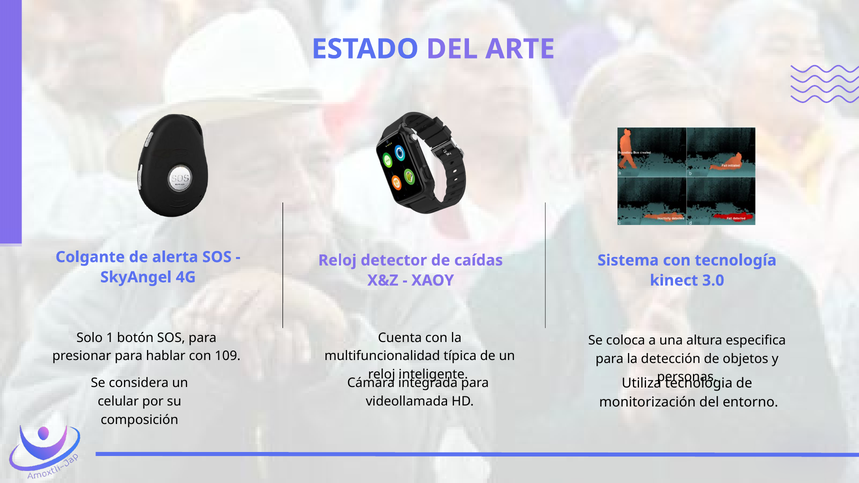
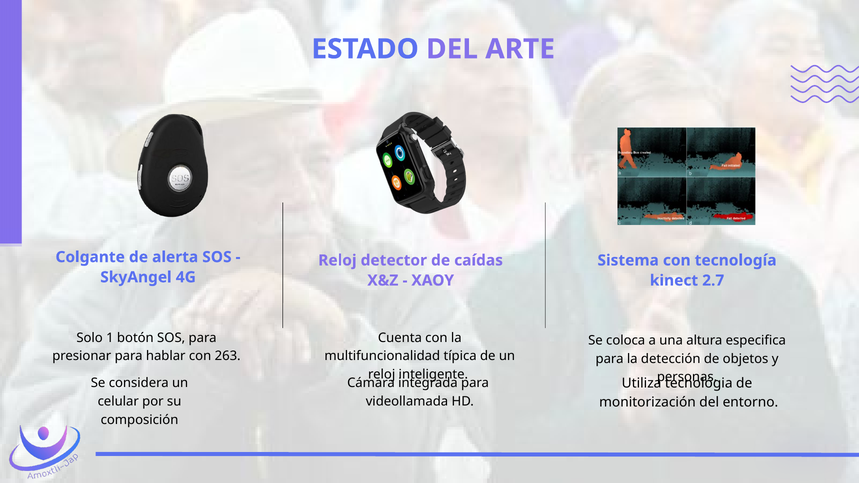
3.0: 3.0 -> 2.7
109: 109 -> 263
